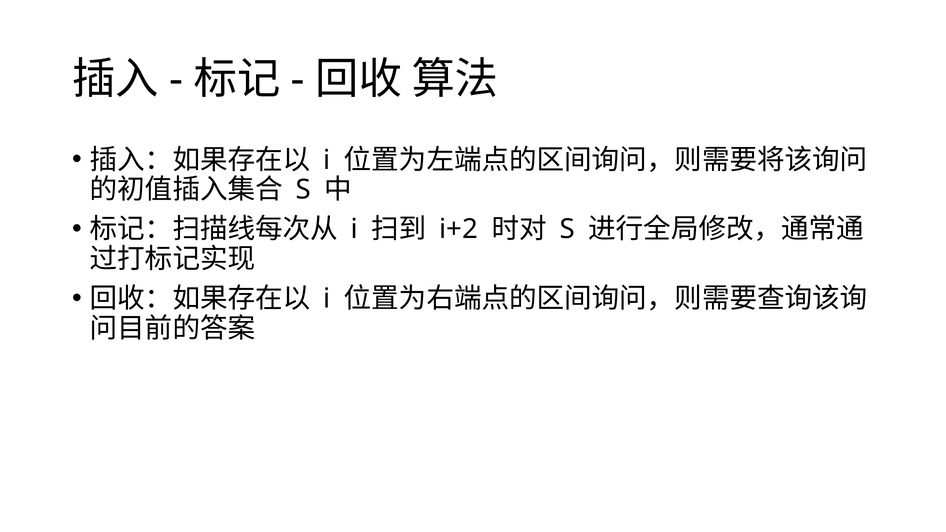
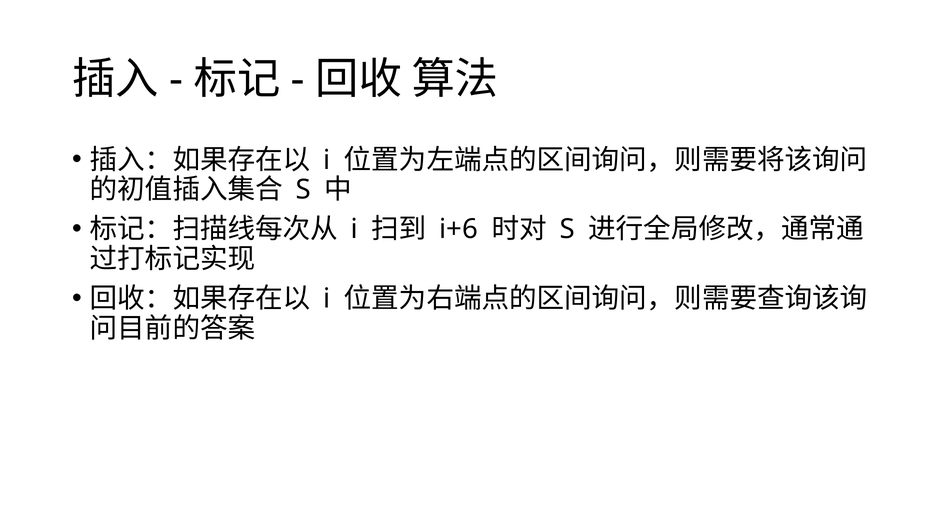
i+2: i+2 -> i+6
